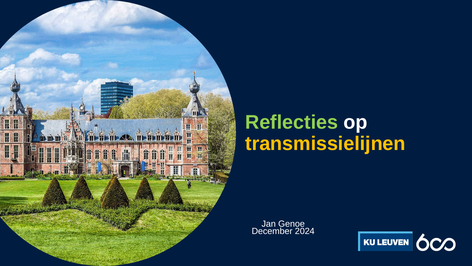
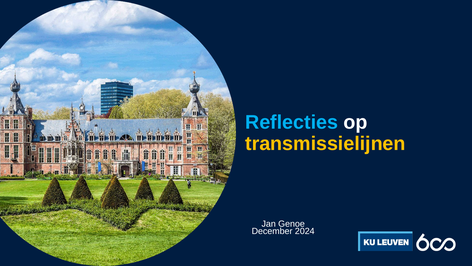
Reflecties colour: light green -> light blue
